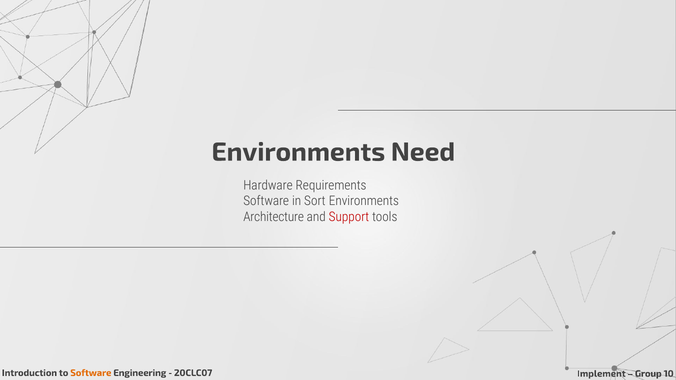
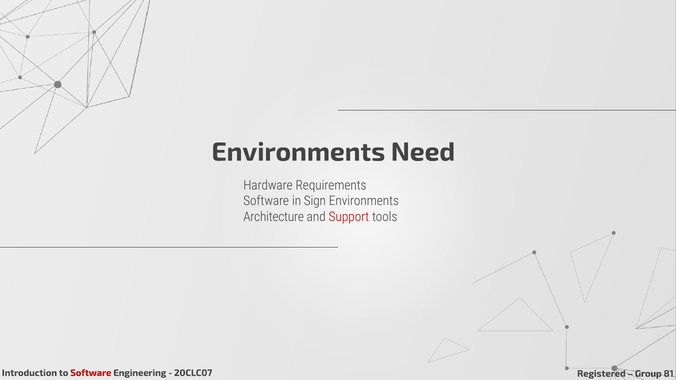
Sort: Sort -> Sign
Software at (91, 373) colour: orange -> red
Implement: Implement -> Registered
10: 10 -> 81
